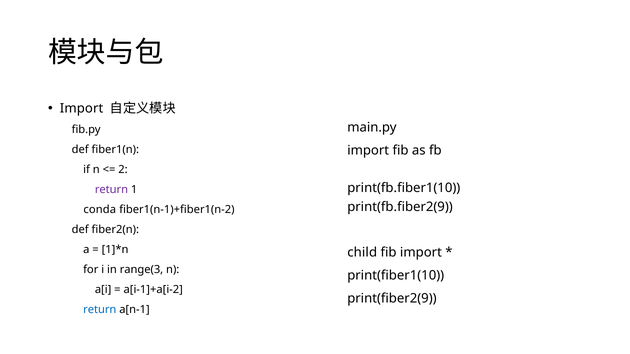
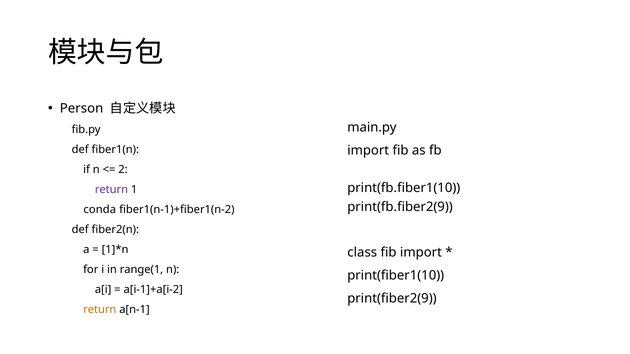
Import at (82, 109): Import -> Person
child: child -> class
range(3: range(3 -> range(1
return at (100, 310) colour: blue -> orange
